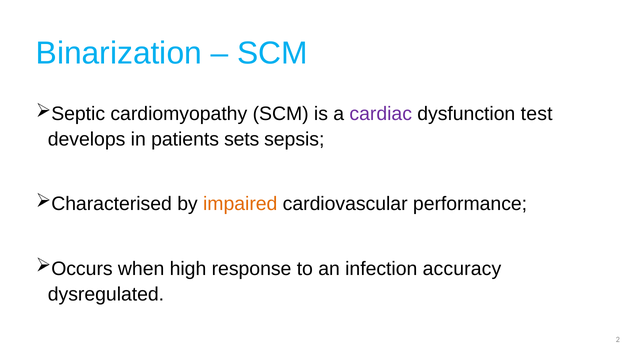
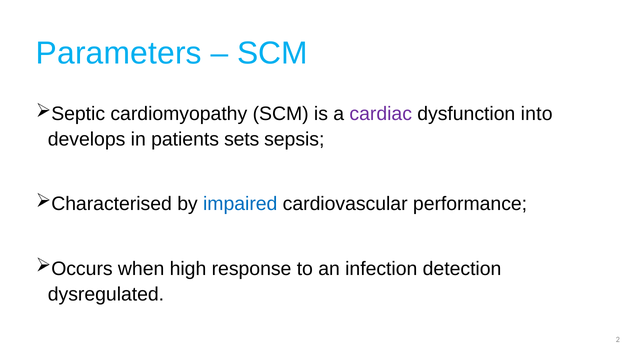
Binarization: Binarization -> Parameters
test: test -> into
impaired colour: orange -> blue
accuracy: accuracy -> detection
